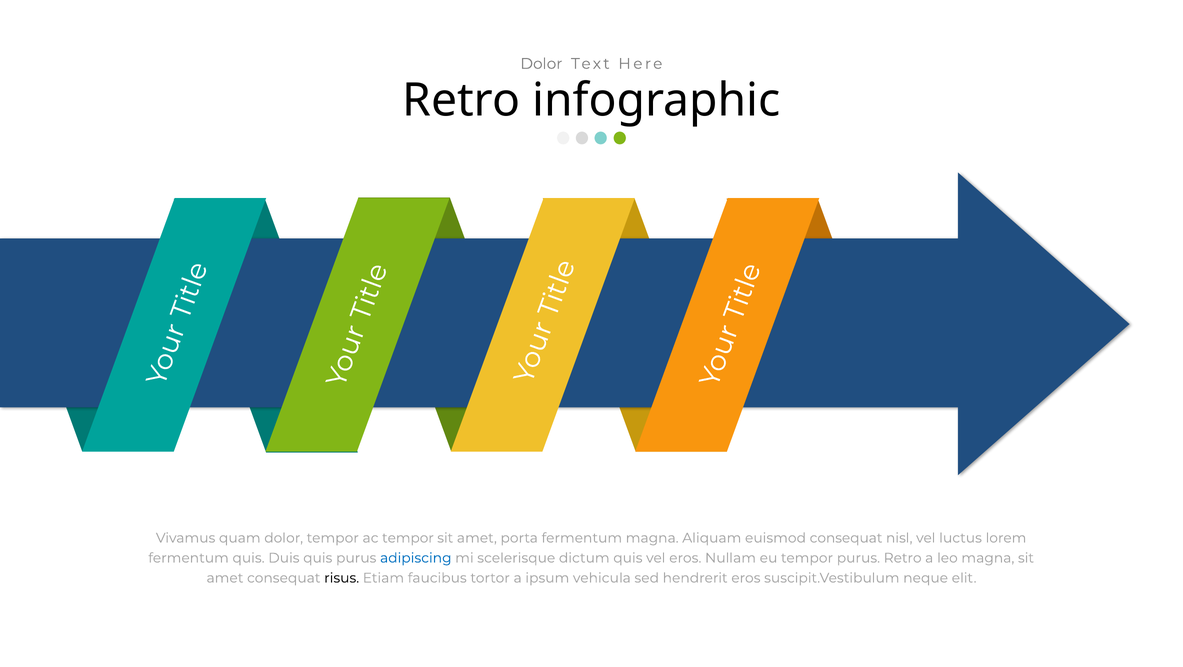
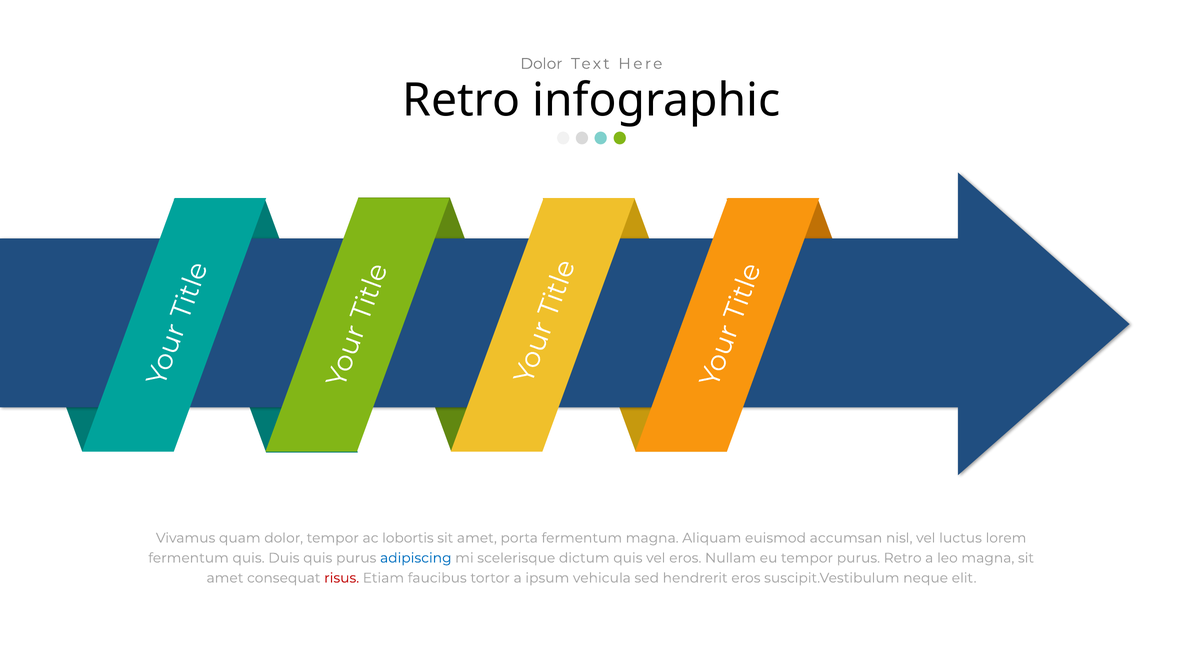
ac tempor: tempor -> lobortis
euismod consequat: consequat -> accumsan
risus colour: black -> red
